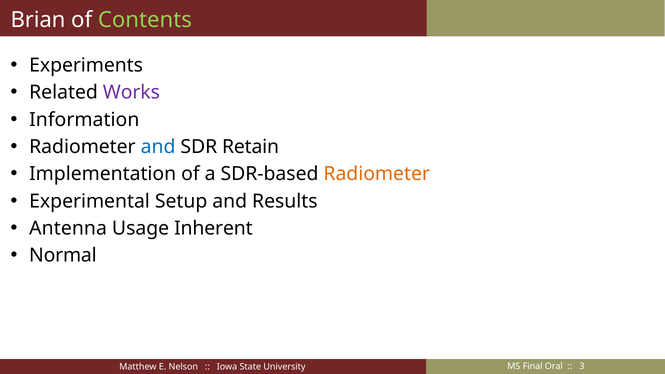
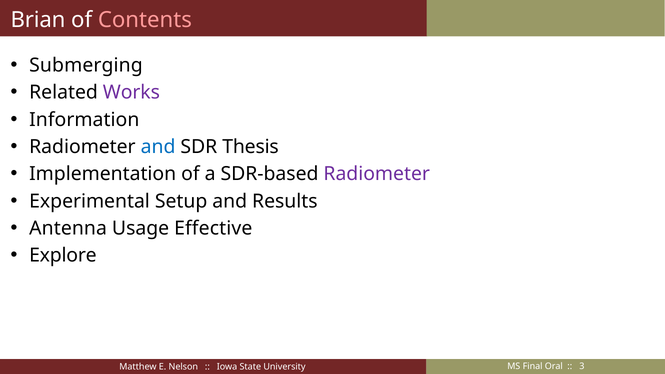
Contents colour: light green -> pink
Experiments: Experiments -> Submerging
Retain: Retain -> Thesis
Radiometer at (377, 174) colour: orange -> purple
Inherent: Inherent -> Effective
Normal: Normal -> Explore
